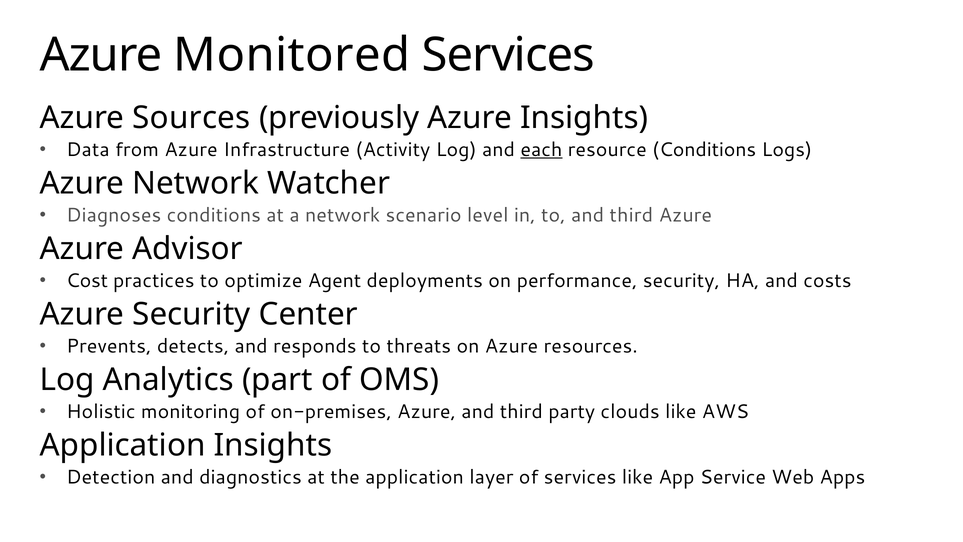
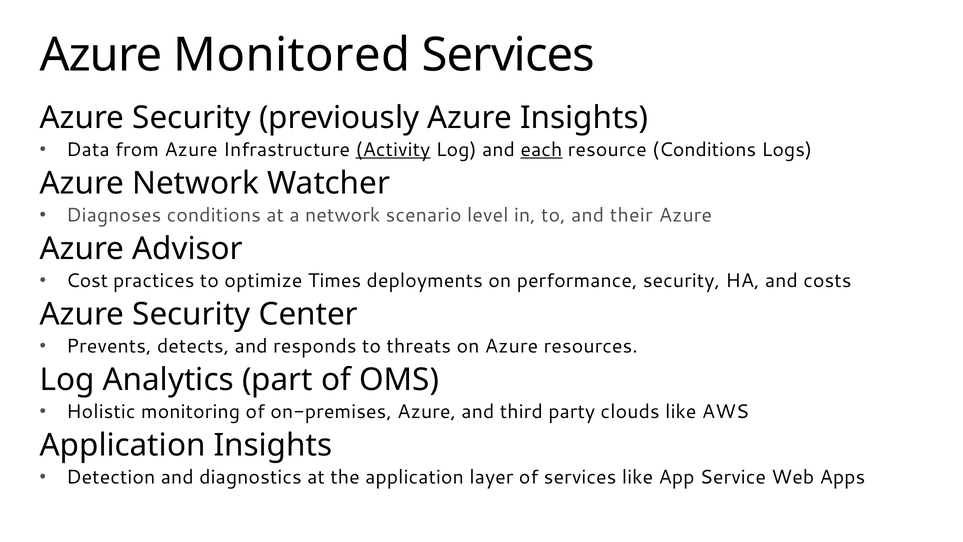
Sources at (191, 118): Sources -> Security
Activity underline: none -> present
to and third: third -> their
Agent: Agent -> Times
